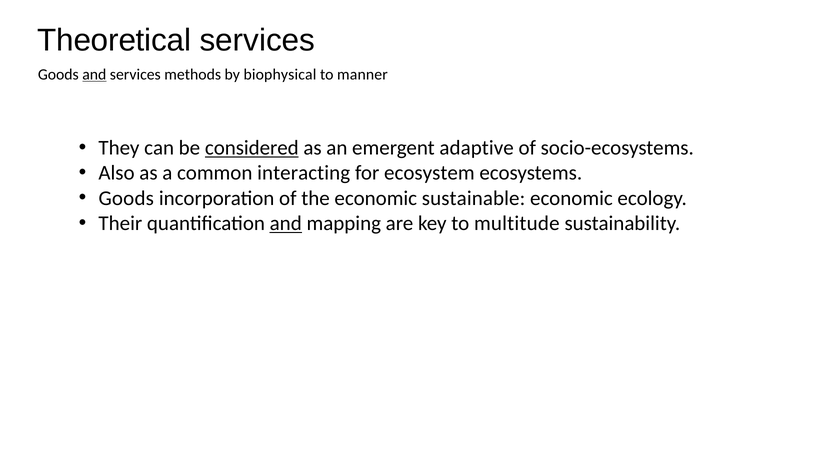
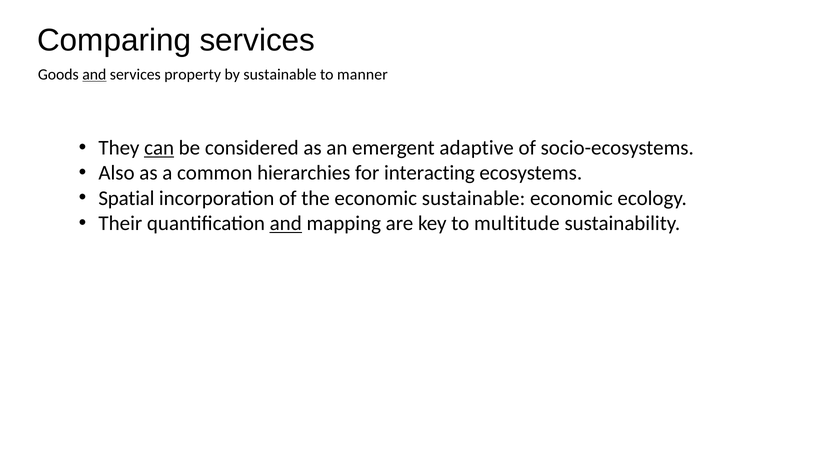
Theoretical: Theoretical -> Comparing
methods: methods -> property
by biophysical: biophysical -> sustainable
can underline: none -> present
considered underline: present -> none
interacting: interacting -> hierarchies
ecosystem: ecosystem -> interacting
Goods at (126, 198): Goods -> Spatial
